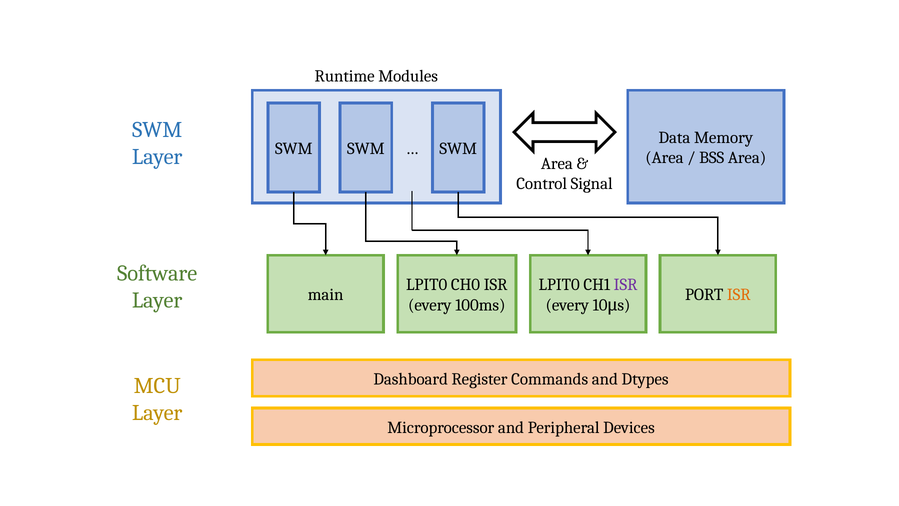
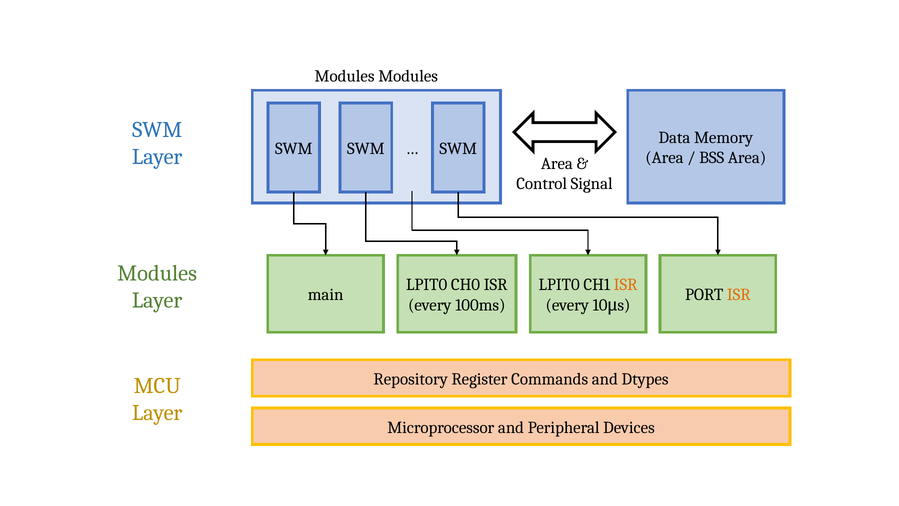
Runtime at (345, 76): Runtime -> Modules
Software at (157, 273): Software -> Modules
ISR at (626, 285) colour: purple -> orange
Dashboard: Dashboard -> Repository
